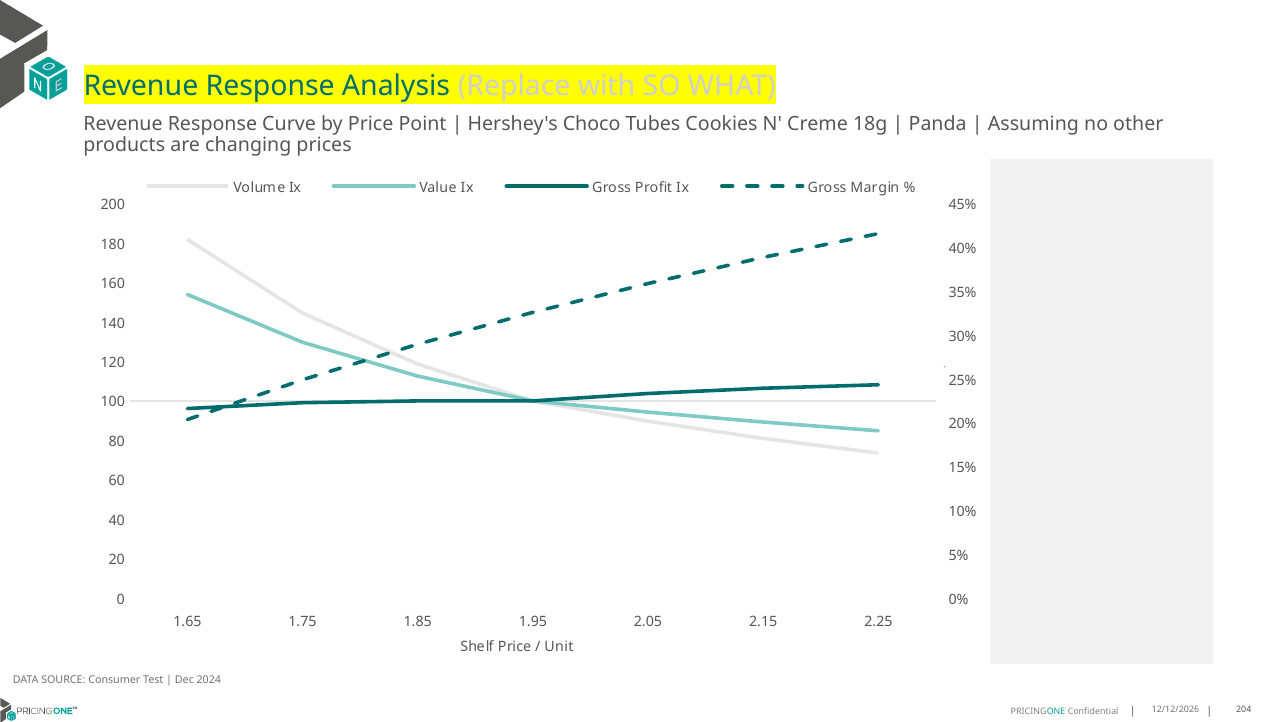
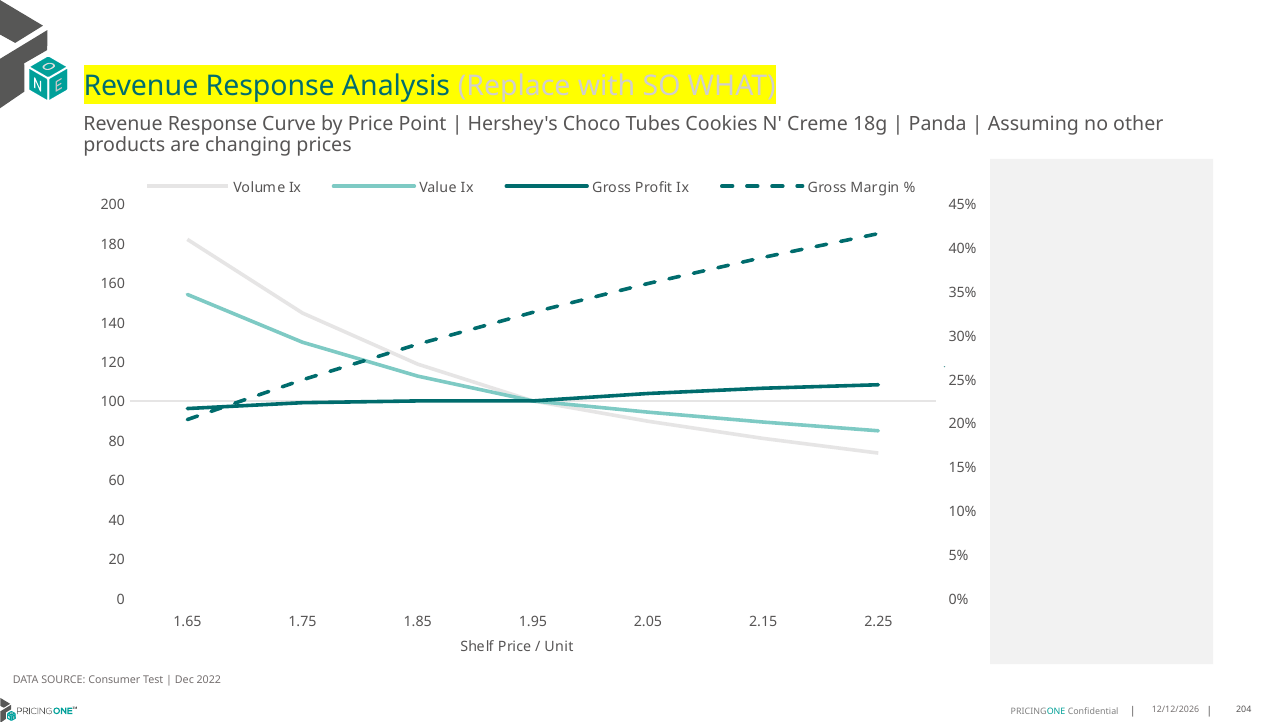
2024: 2024 -> 2022
